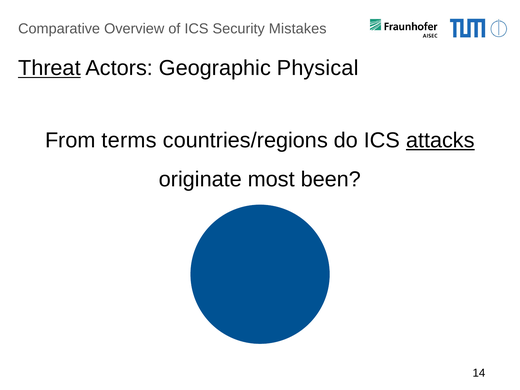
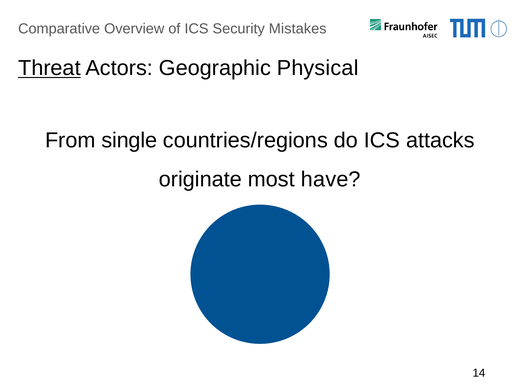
terms: terms -> single
attacks underline: present -> none
been: been -> have
